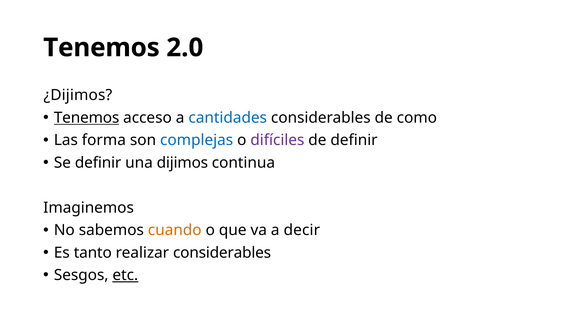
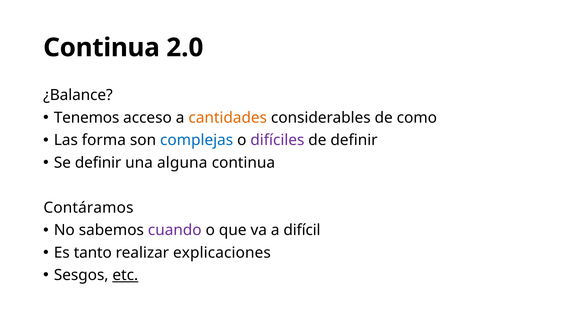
Tenemos at (101, 48): Tenemos -> Continua
¿Dijimos: ¿Dijimos -> ¿Balance
Tenemos at (87, 118) underline: present -> none
cantidades colour: blue -> orange
dijimos: dijimos -> alguna
Imaginemos: Imaginemos -> Contáramos
cuando colour: orange -> purple
decir: decir -> difícil
realizar considerables: considerables -> explicaciones
